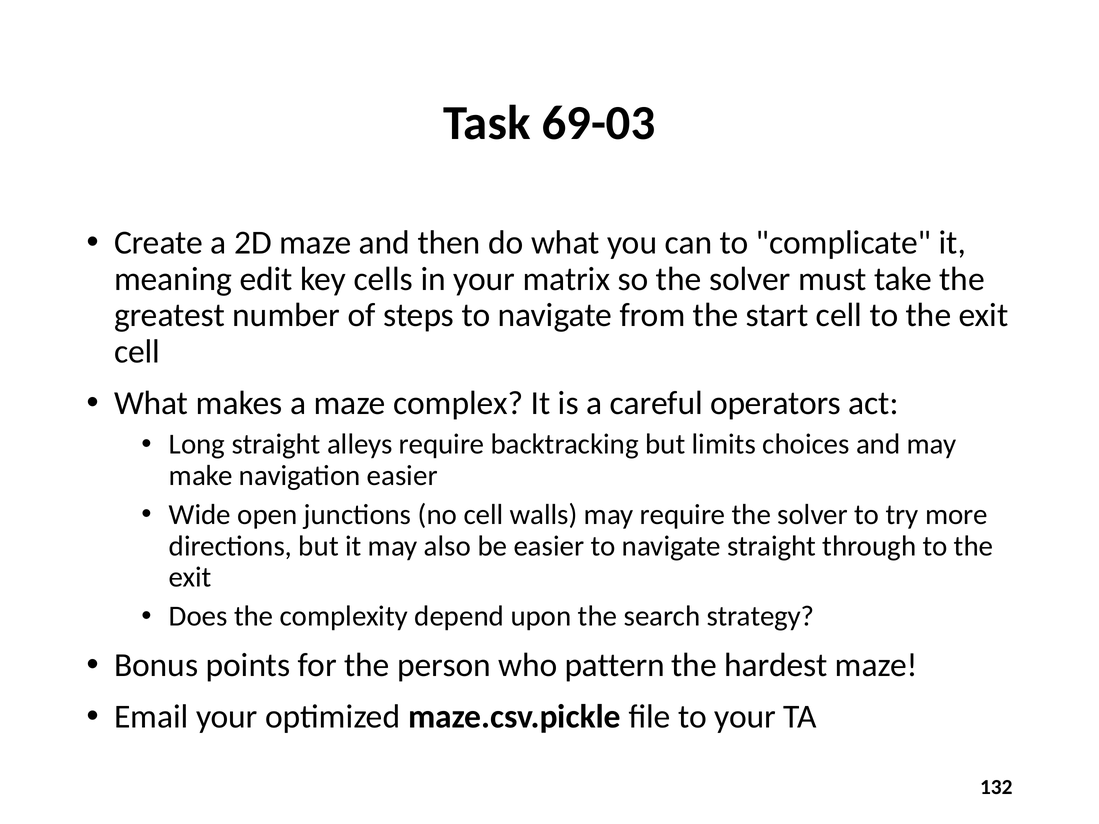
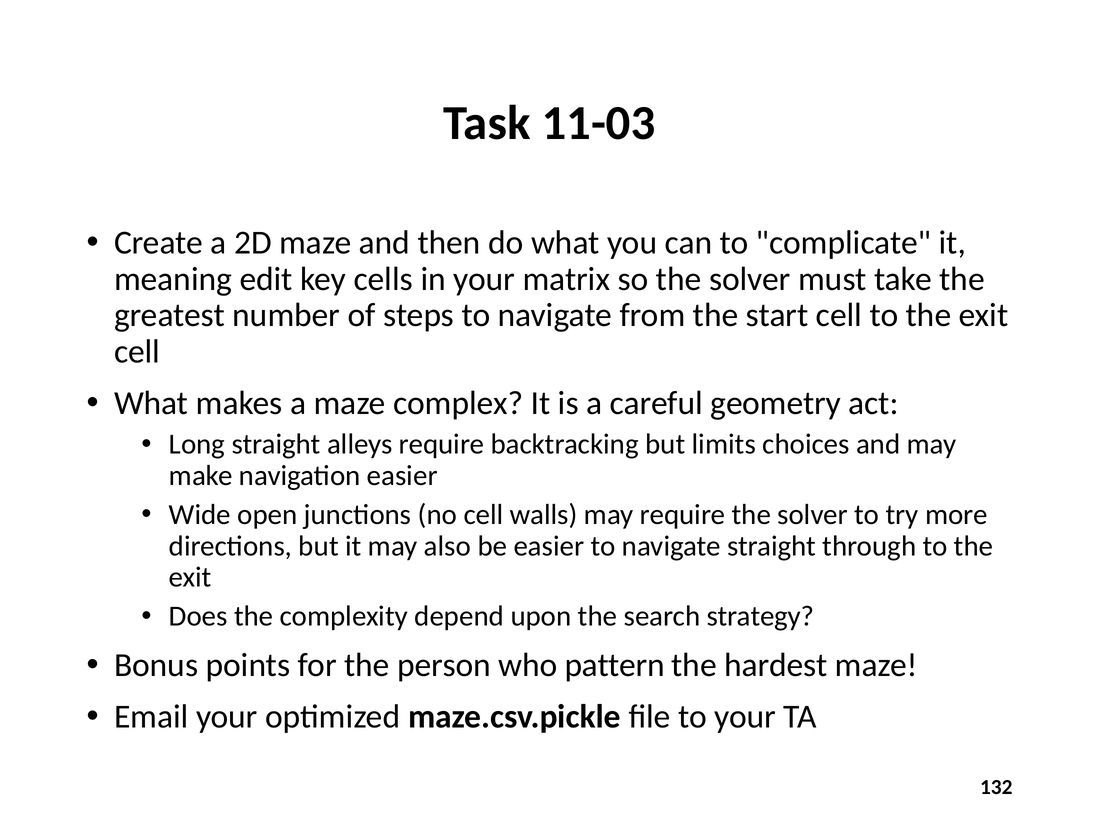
69-03: 69-03 -> 11-03
operators: operators -> geometry
